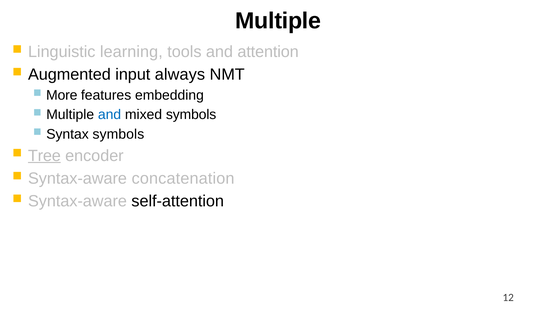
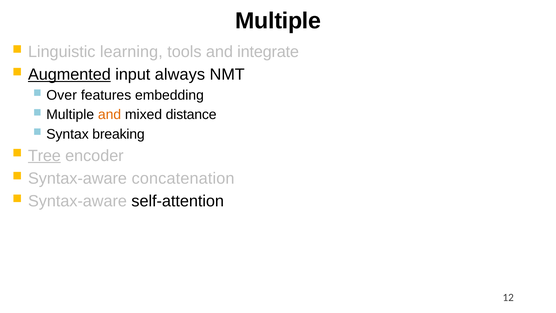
attention: attention -> integrate
Augmented underline: none -> present
More: More -> Over
and at (110, 115) colour: blue -> orange
mixed symbols: symbols -> distance
Syntax symbols: symbols -> breaking
